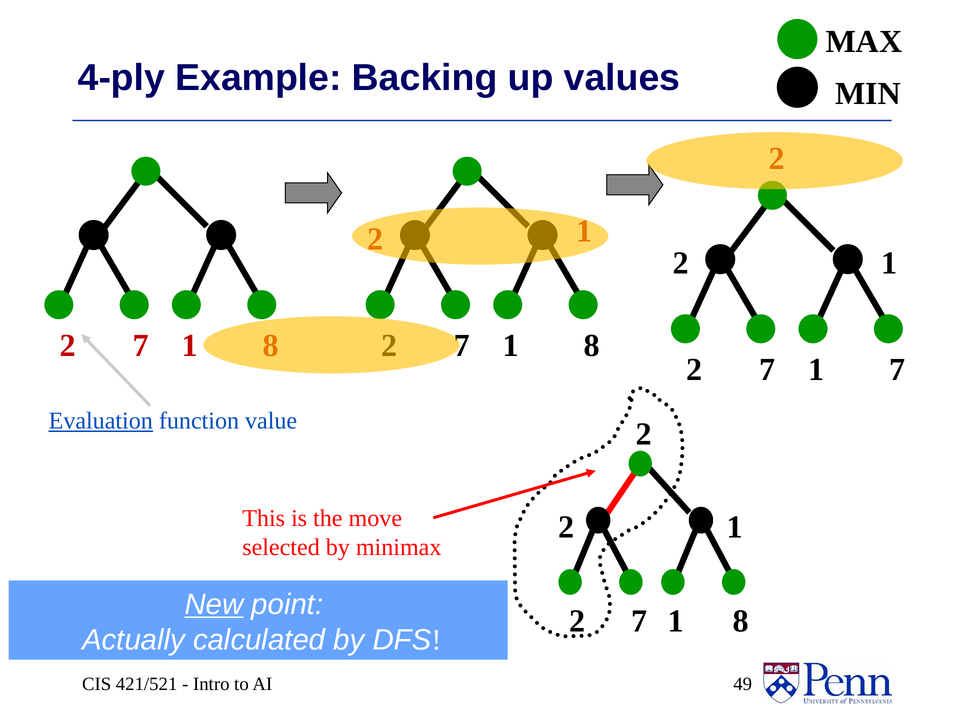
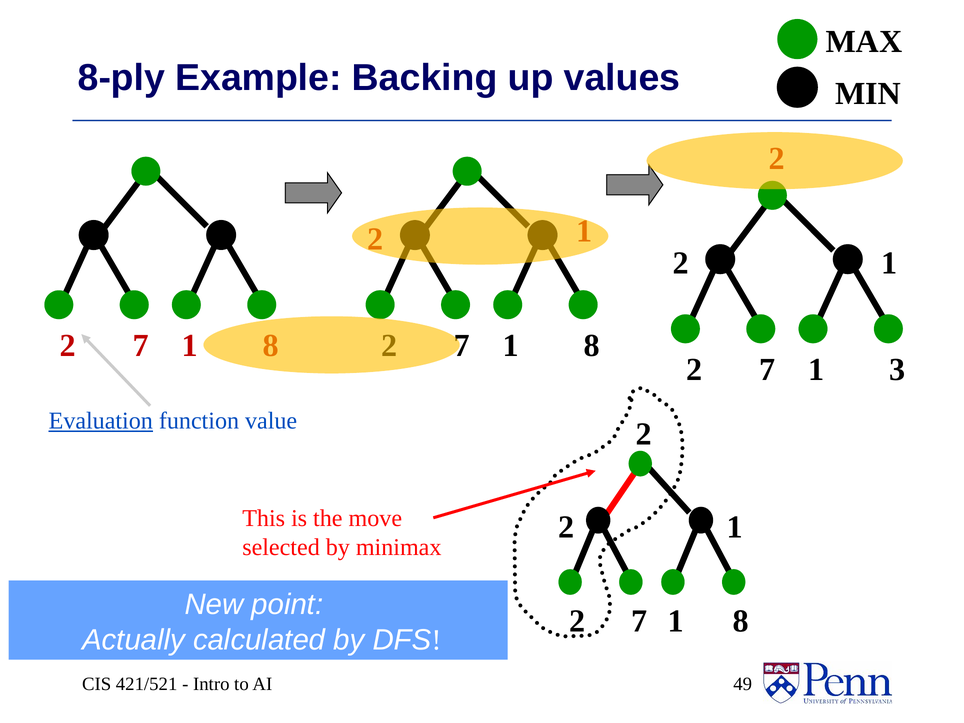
4-ply: 4-ply -> 8-ply
1 7: 7 -> 3
New underline: present -> none
